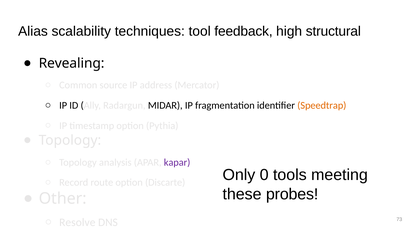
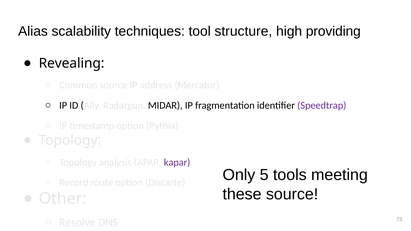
feedback: feedback -> structure
structural: structural -> providing
Speedtrap colour: orange -> purple
0: 0 -> 5
these probes: probes -> source
